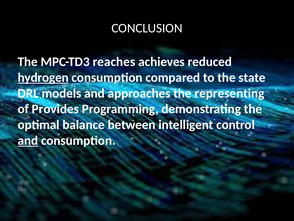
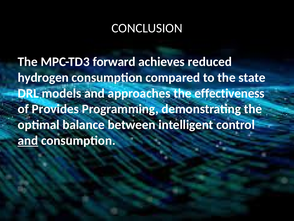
reaches: reaches -> forward
hydrogen underline: present -> none
representing: representing -> effectiveness
